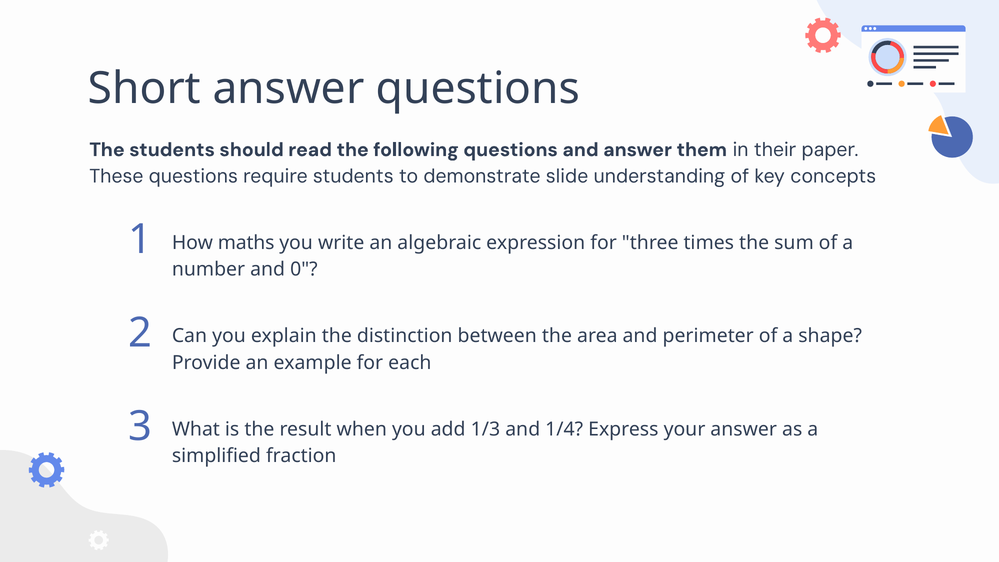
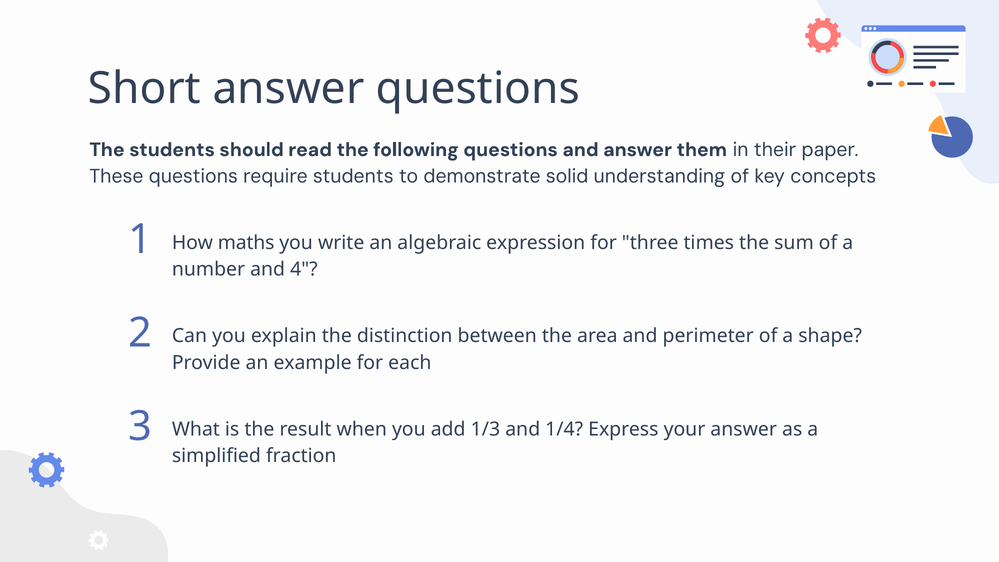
slide: slide -> solid
0: 0 -> 4
